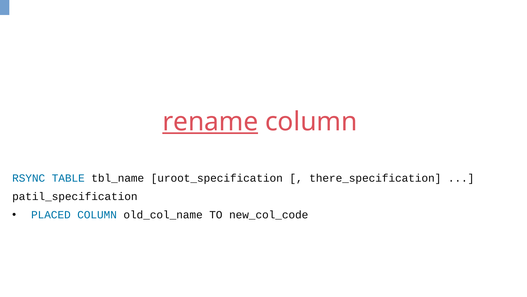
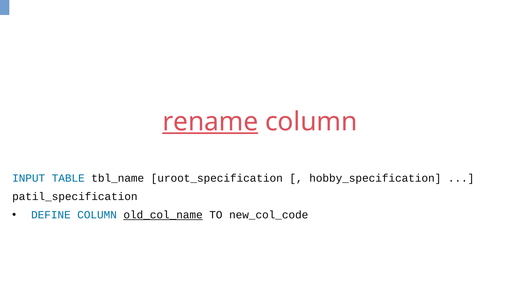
RSYNC: RSYNC -> INPUT
there_specification: there_specification -> hobby_specification
PLACED: PLACED -> DEFINE
old_col_name underline: none -> present
